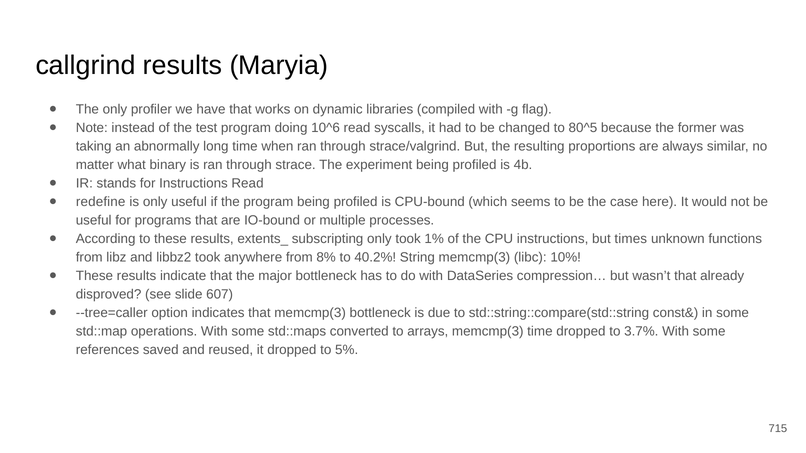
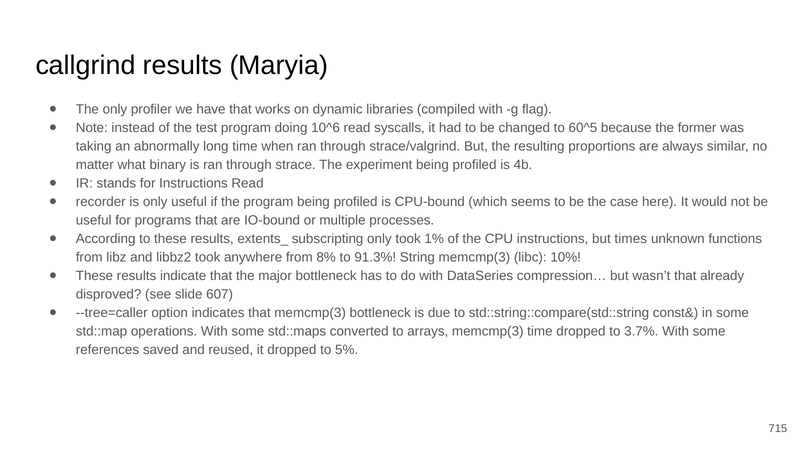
80^5: 80^5 -> 60^5
redefine: redefine -> recorder
40.2%: 40.2% -> 91.3%
